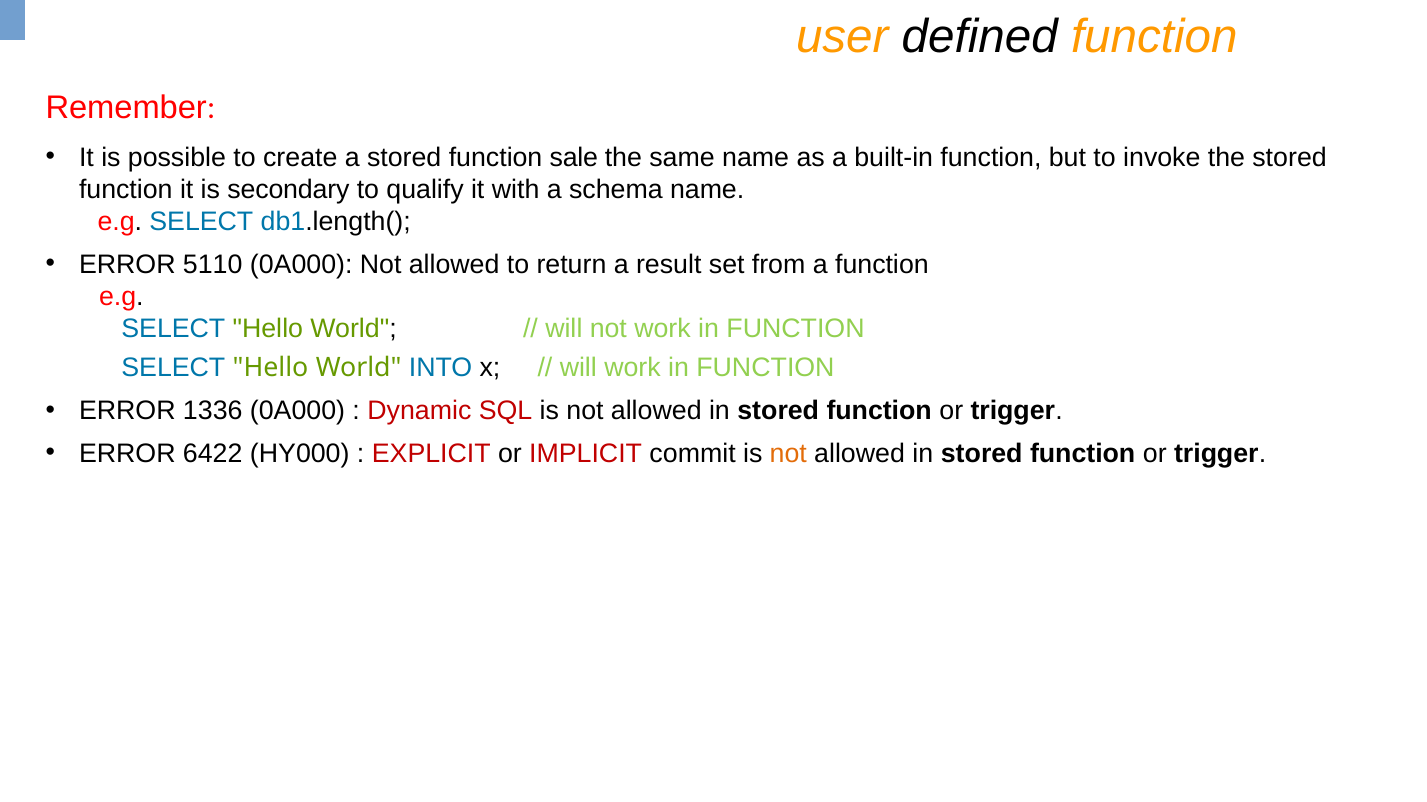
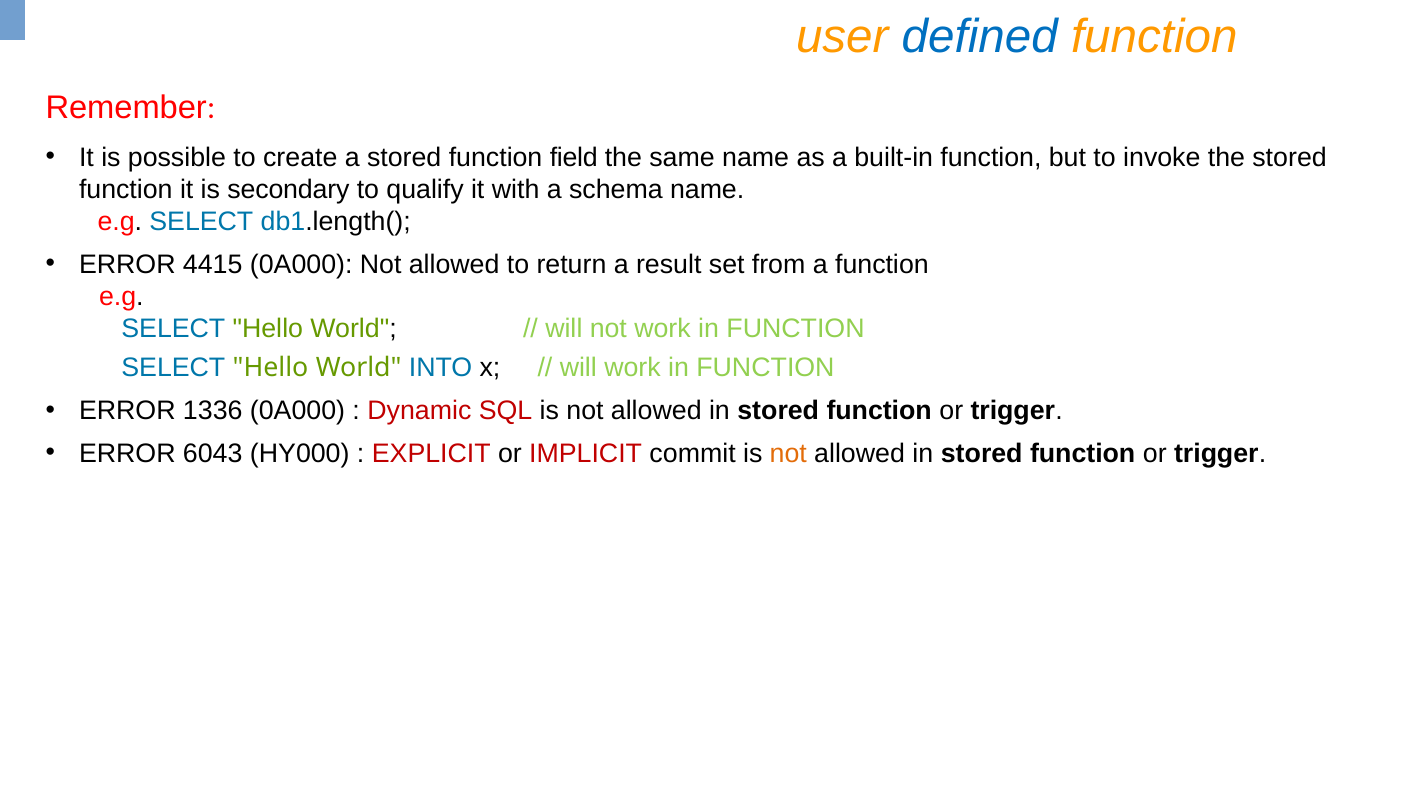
defined colour: black -> blue
sale: sale -> field
5110: 5110 -> 4415
6422: 6422 -> 6043
